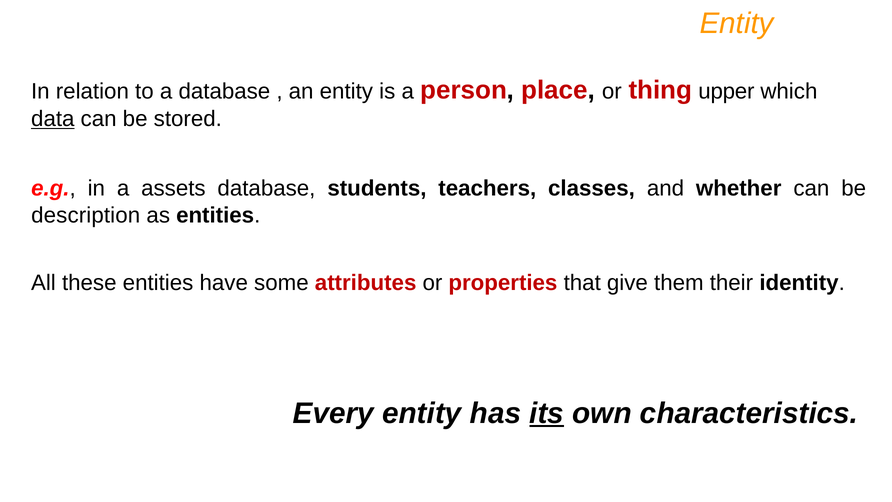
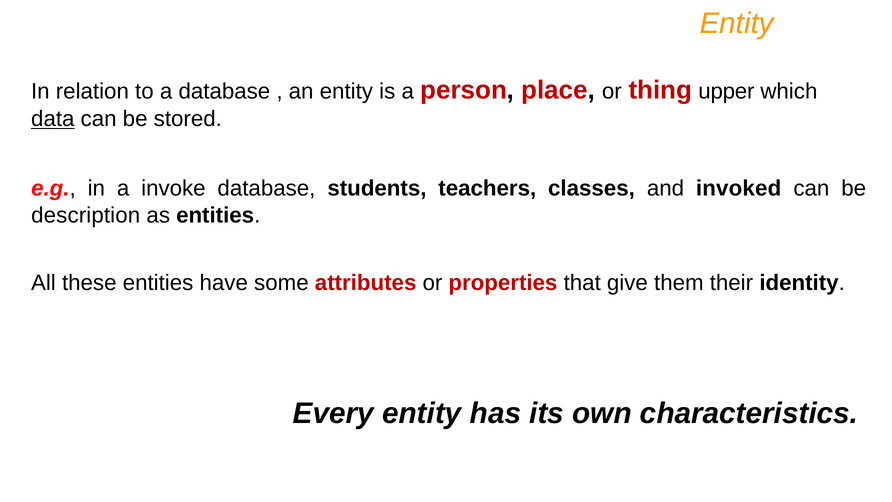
assets: assets -> invoke
whether: whether -> invoked
its underline: present -> none
